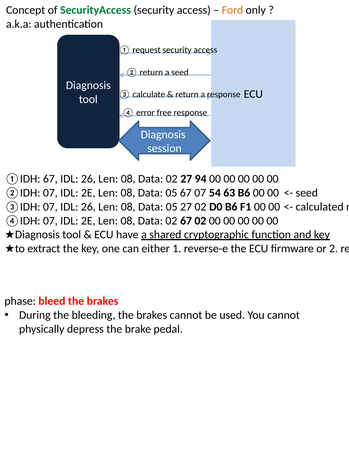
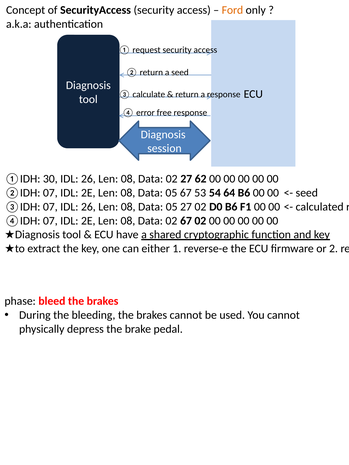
SecurityAccess colour: green -> black
①IDH 67: 67 -> 30
94: 94 -> 62
67 07: 07 -> 53
63: 63 -> 64
